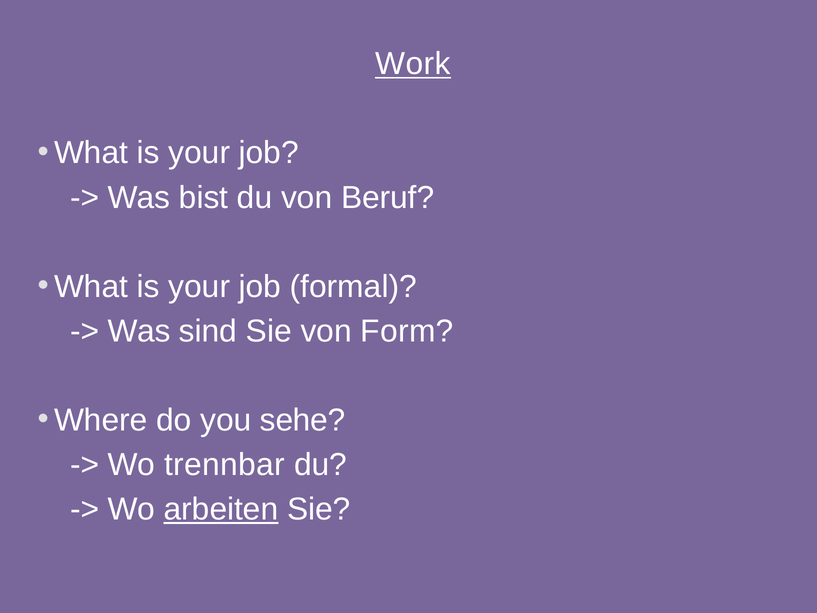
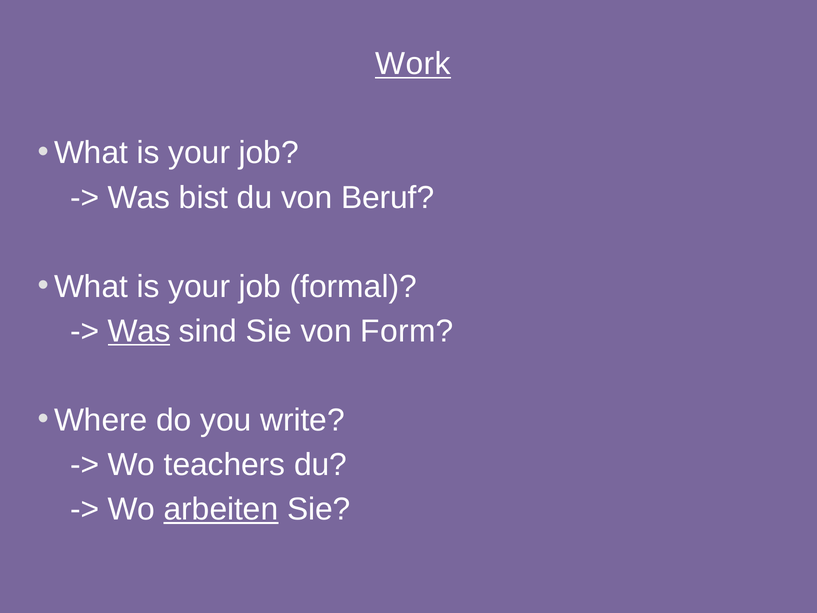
Was at (139, 331) underline: none -> present
sehe: sehe -> write
trennbar: trennbar -> teachers
